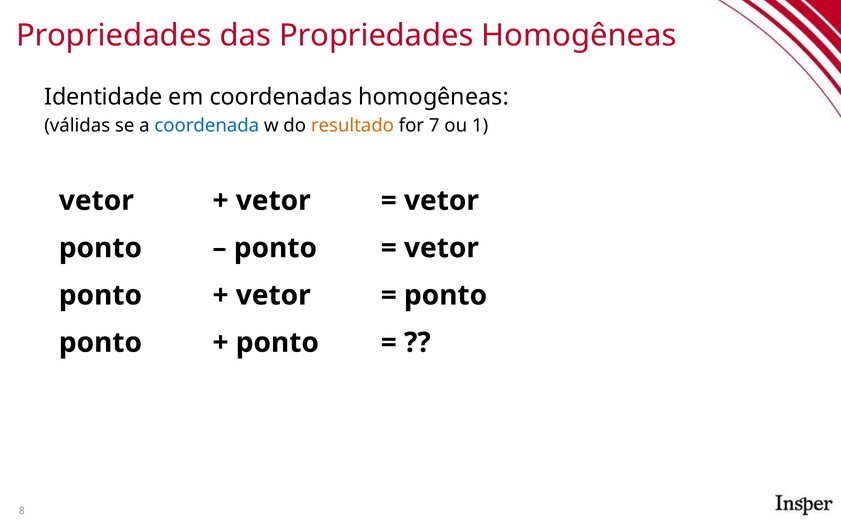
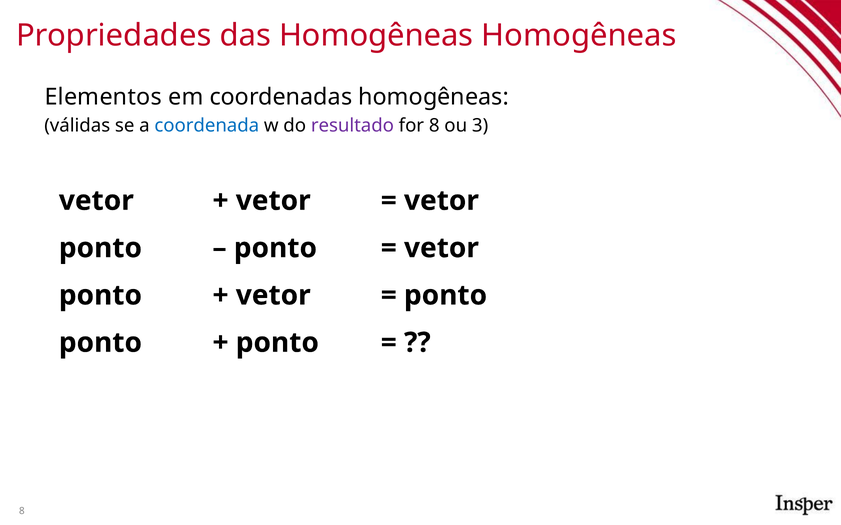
das Propriedades: Propriedades -> Homogêneas
Identidade: Identidade -> Elementos
resultado colour: orange -> purple
for 7: 7 -> 8
1: 1 -> 3
